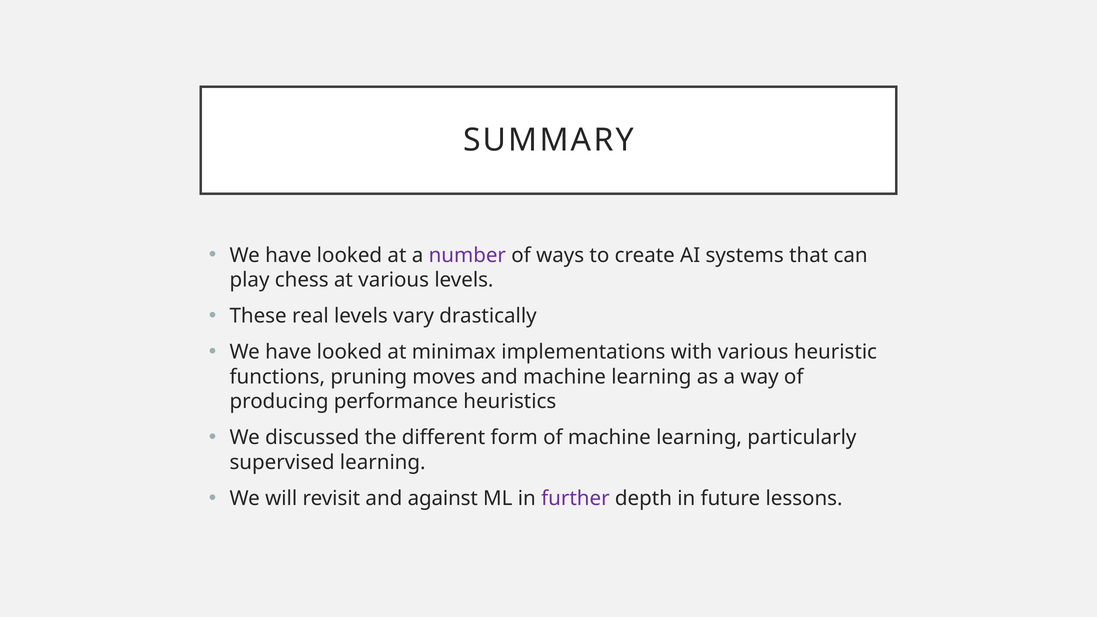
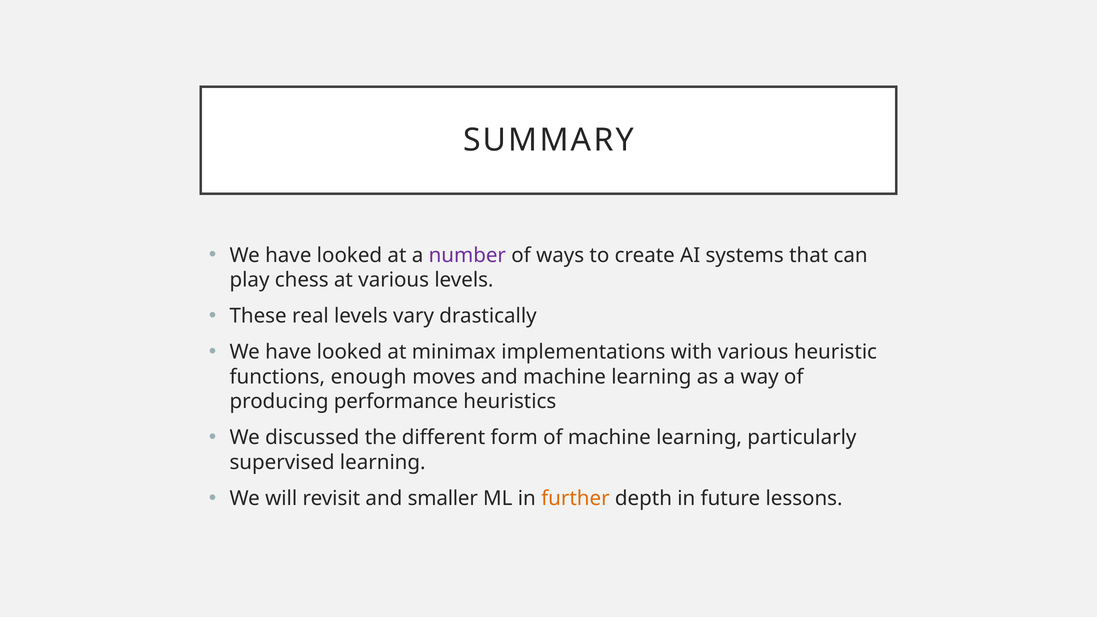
pruning: pruning -> enough
against: against -> smaller
further colour: purple -> orange
